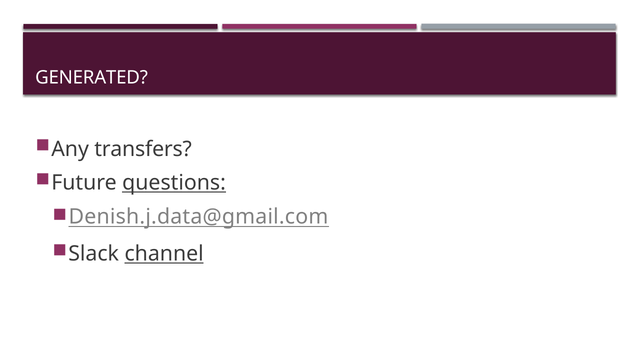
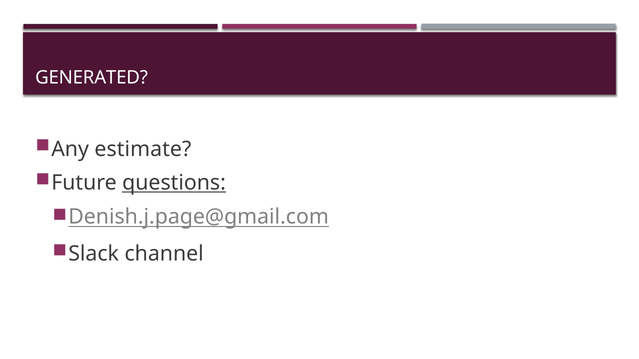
transfers: transfers -> estimate
Denish.j.data@gmail.com: Denish.j.data@gmail.com -> Denish.j.page@gmail.com
channel underline: present -> none
